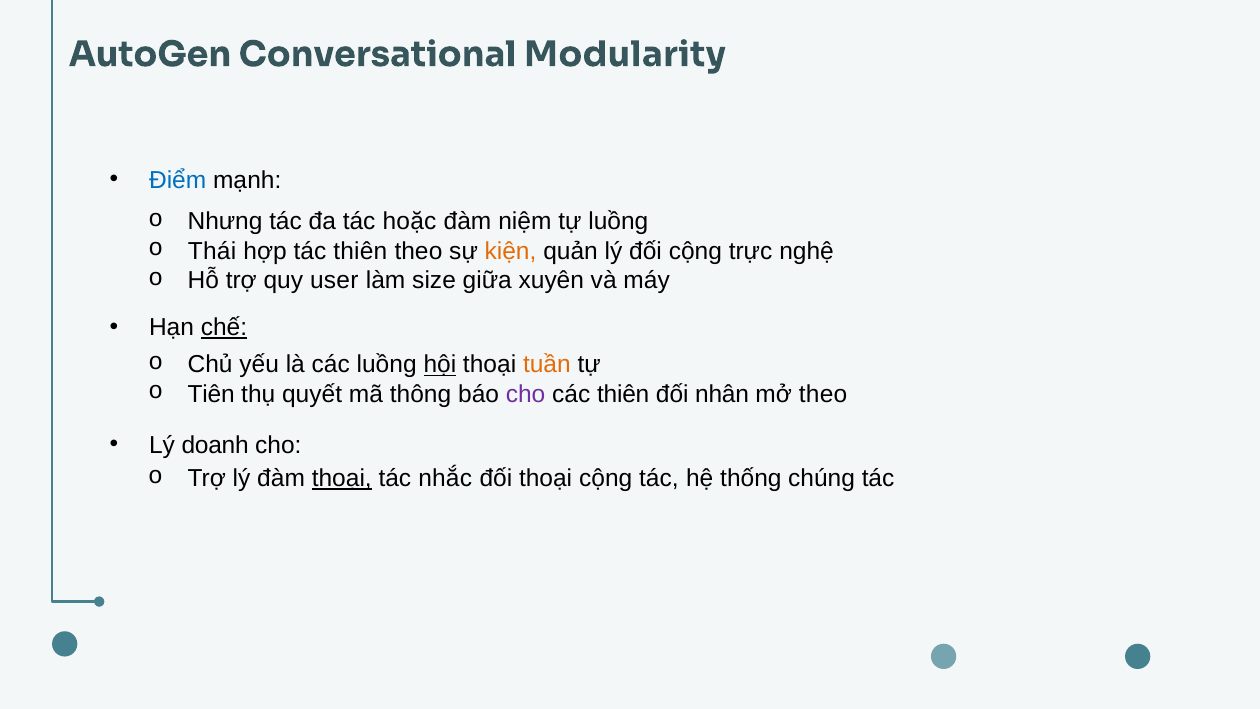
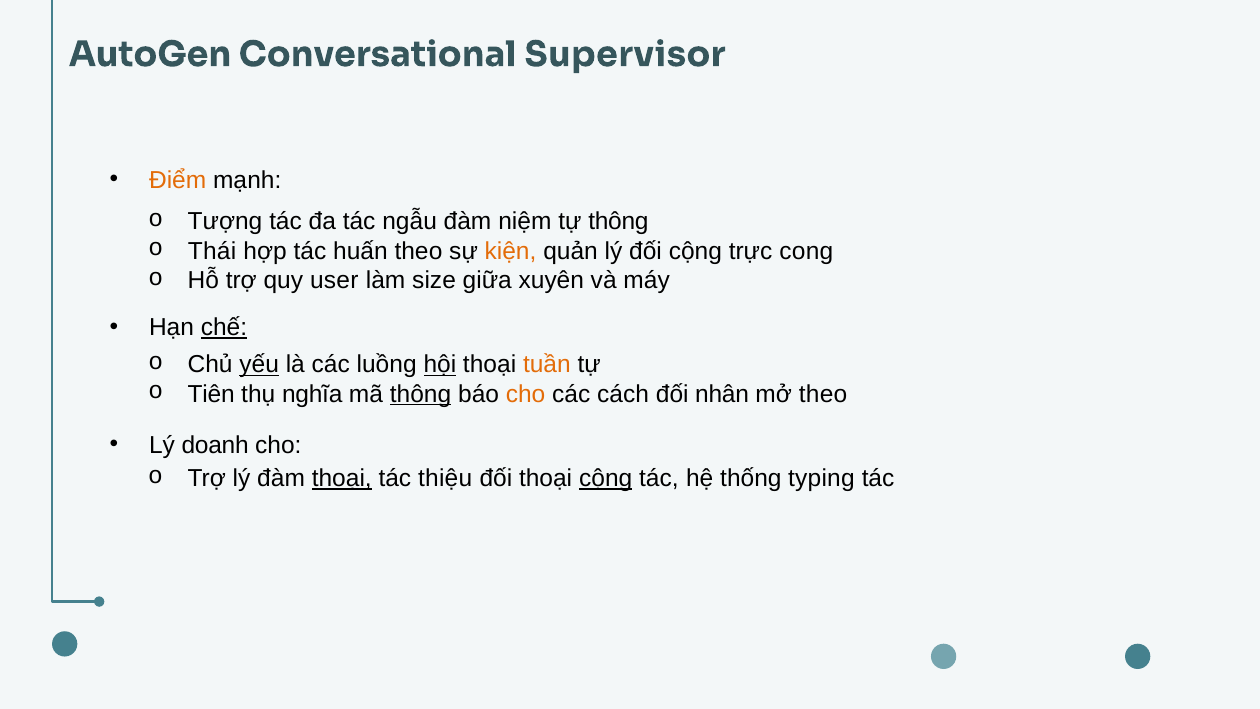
Modularity: Modularity -> Supervisor
Điểm colour: blue -> orange
Nhưng: Nhưng -> Tượng
hoặc: hoặc -> ngẫu
tự luồng: luồng -> thông
tác thiên: thiên -> huấn
nghệ: nghệ -> cong
yếu underline: none -> present
quyết: quyết -> nghĩa
thông at (421, 394) underline: none -> present
cho at (526, 394) colour: purple -> orange
các thiên: thiên -> cách
nhắc: nhắc -> thiệu
cộng at (606, 478) underline: none -> present
chúng: chúng -> typing
